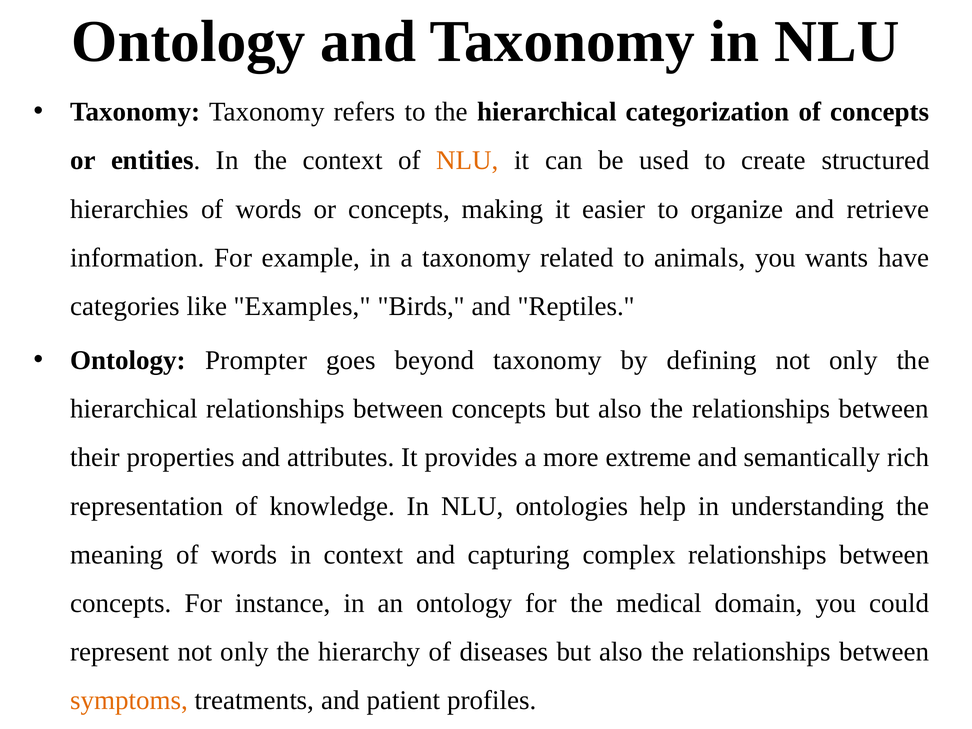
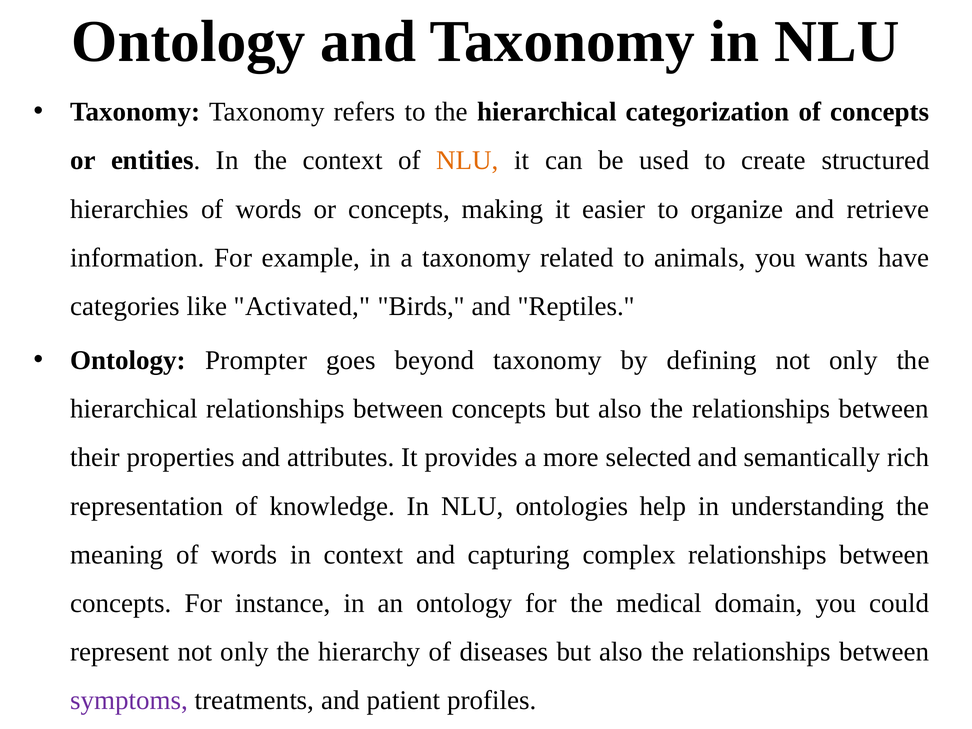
Examples: Examples -> Activated
extreme: extreme -> selected
symptoms colour: orange -> purple
